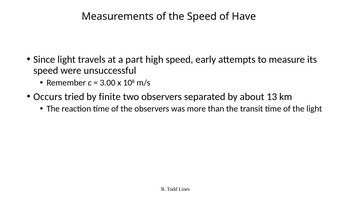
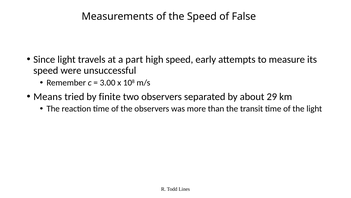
Have: Have -> False
Occurs: Occurs -> Means
13: 13 -> 29
